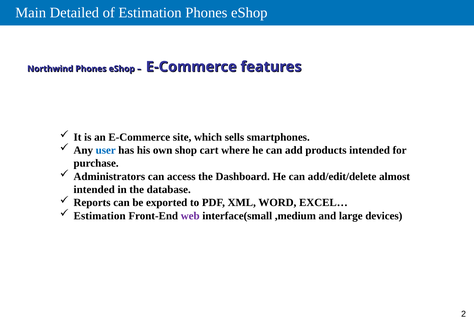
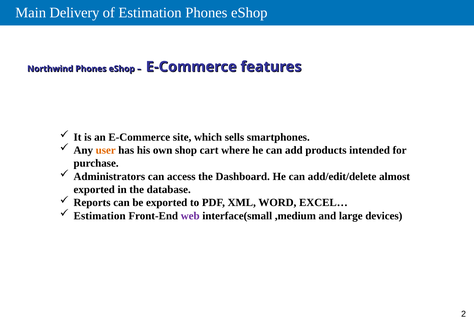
Detailed: Detailed -> Delivery
user colour: blue -> orange
intended at (94, 190): intended -> exported
